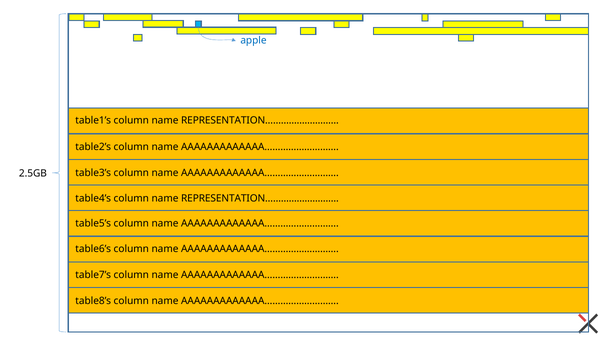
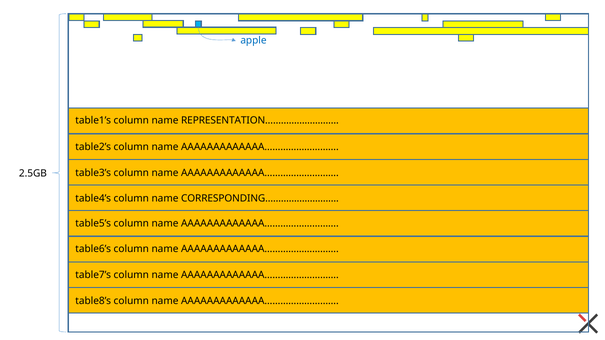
table4’s column name REPRESENTATION………………………: REPRESENTATION……………………… -> CORRESPONDING………………………
